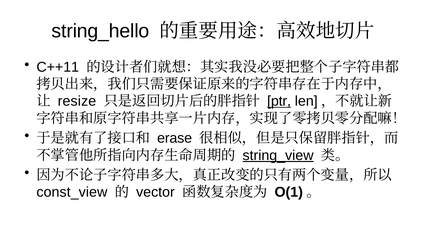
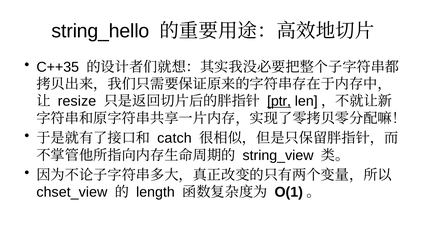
C++11: C++11 -> C++35
erase: erase -> catch
string_view underline: present -> none
const_view: const_view -> chset_view
vector: vector -> length
